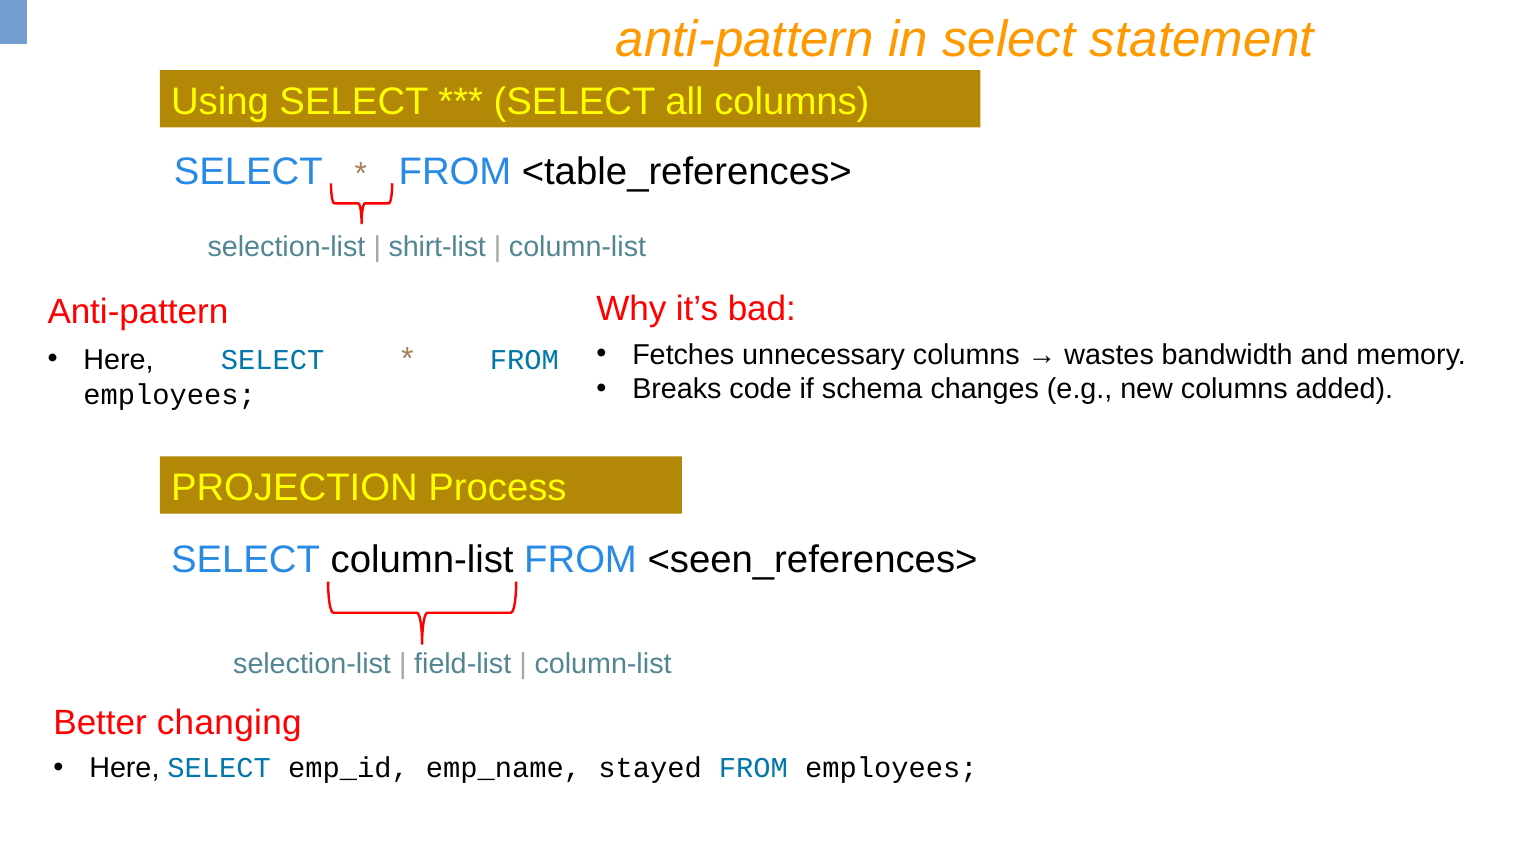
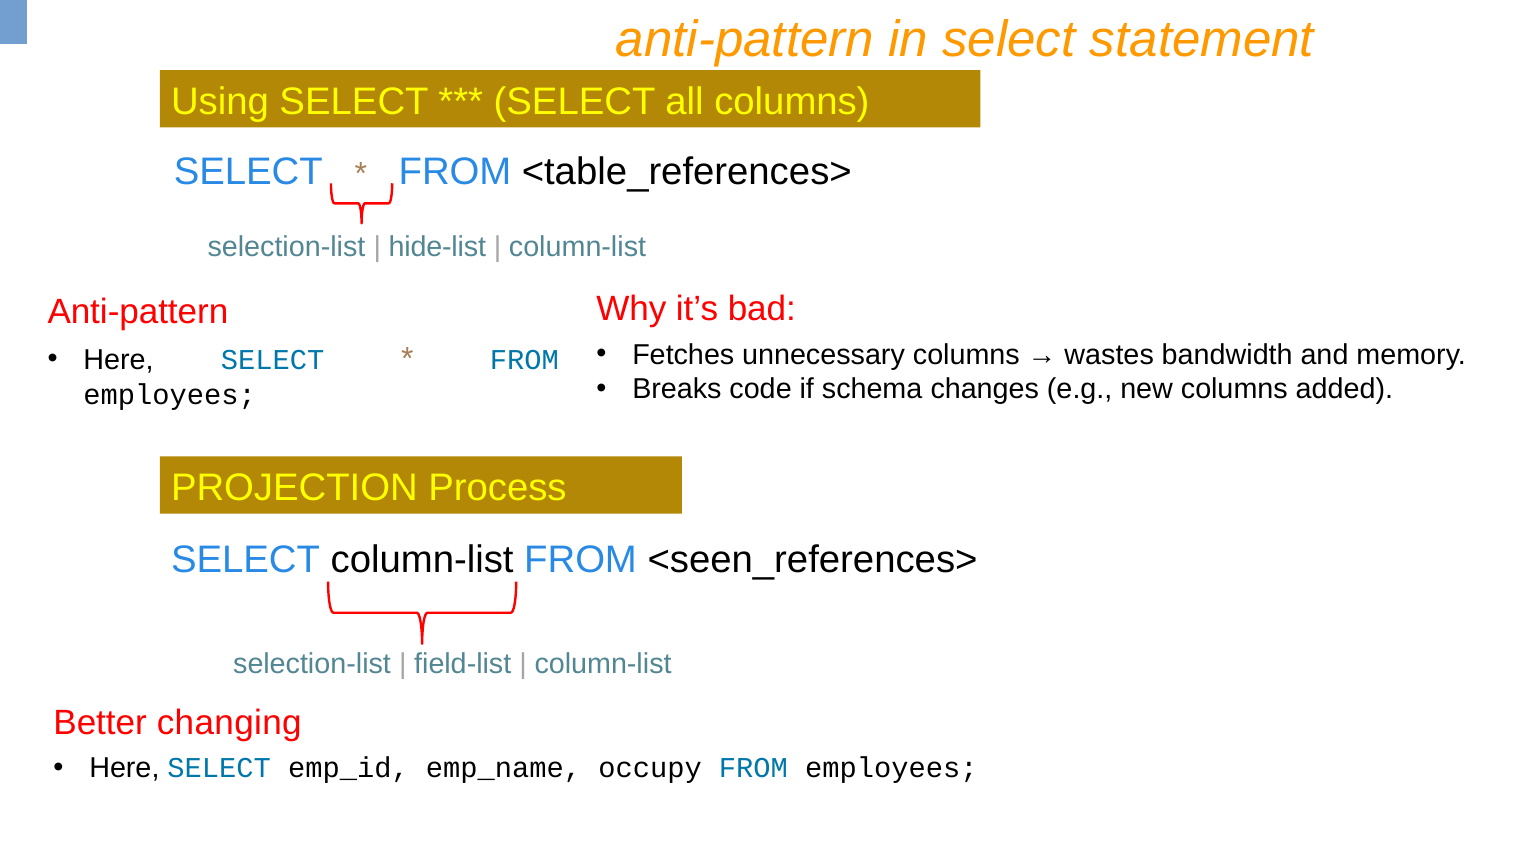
shirt-list: shirt-list -> hide-list
stayed: stayed -> occupy
